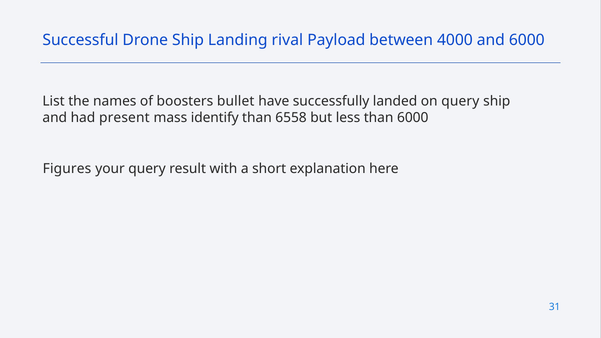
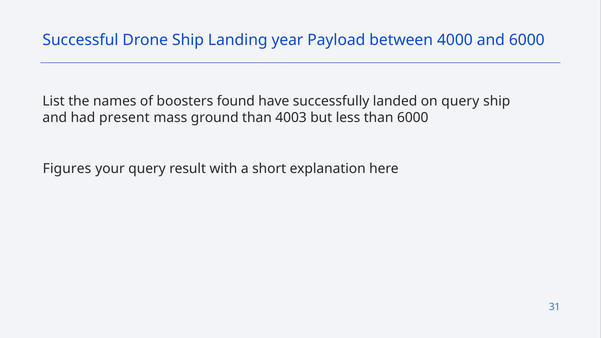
rival: rival -> year
bullet: bullet -> found
identify: identify -> ground
6558: 6558 -> 4003
